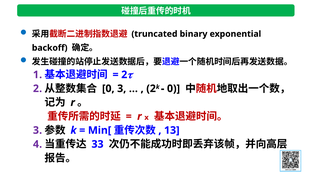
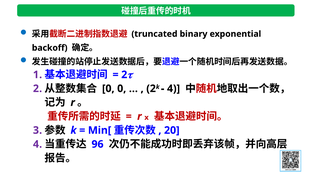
0 3: 3 -> 0
0 at (174, 88): 0 -> 4
13: 13 -> 20
33: 33 -> 96
